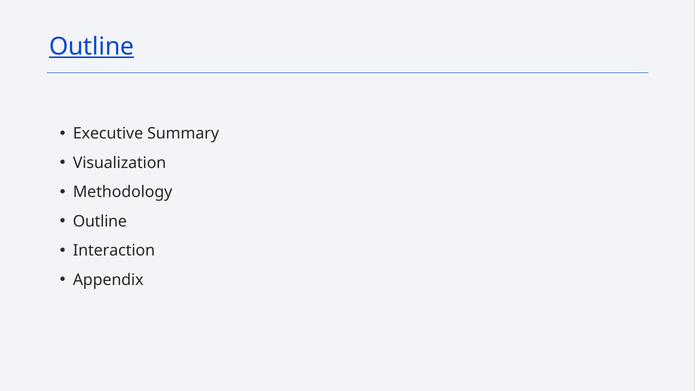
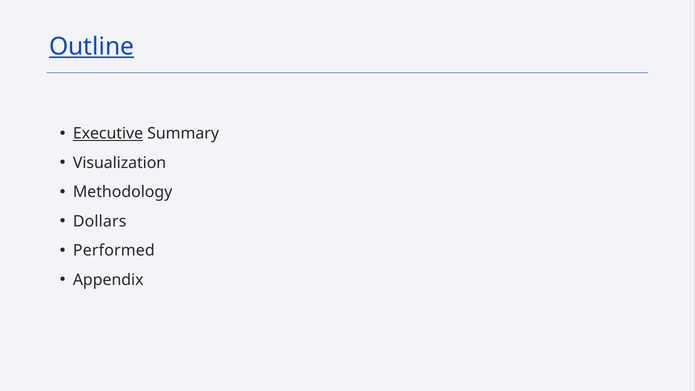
Executive underline: none -> present
Outline at (100, 221): Outline -> Dollars
Interaction: Interaction -> Performed
